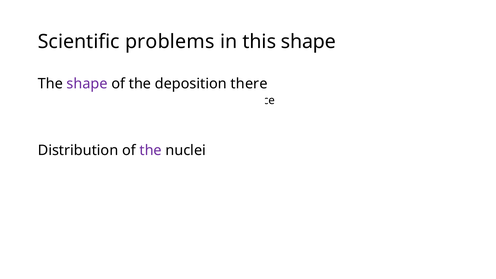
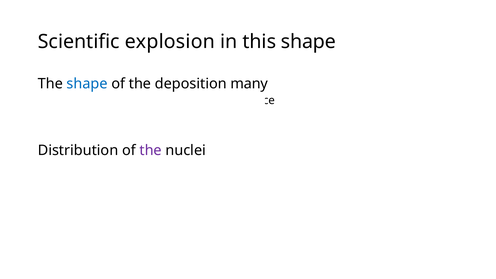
problems: problems -> explosion
shape at (87, 84) colour: purple -> blue
there: there -> many
